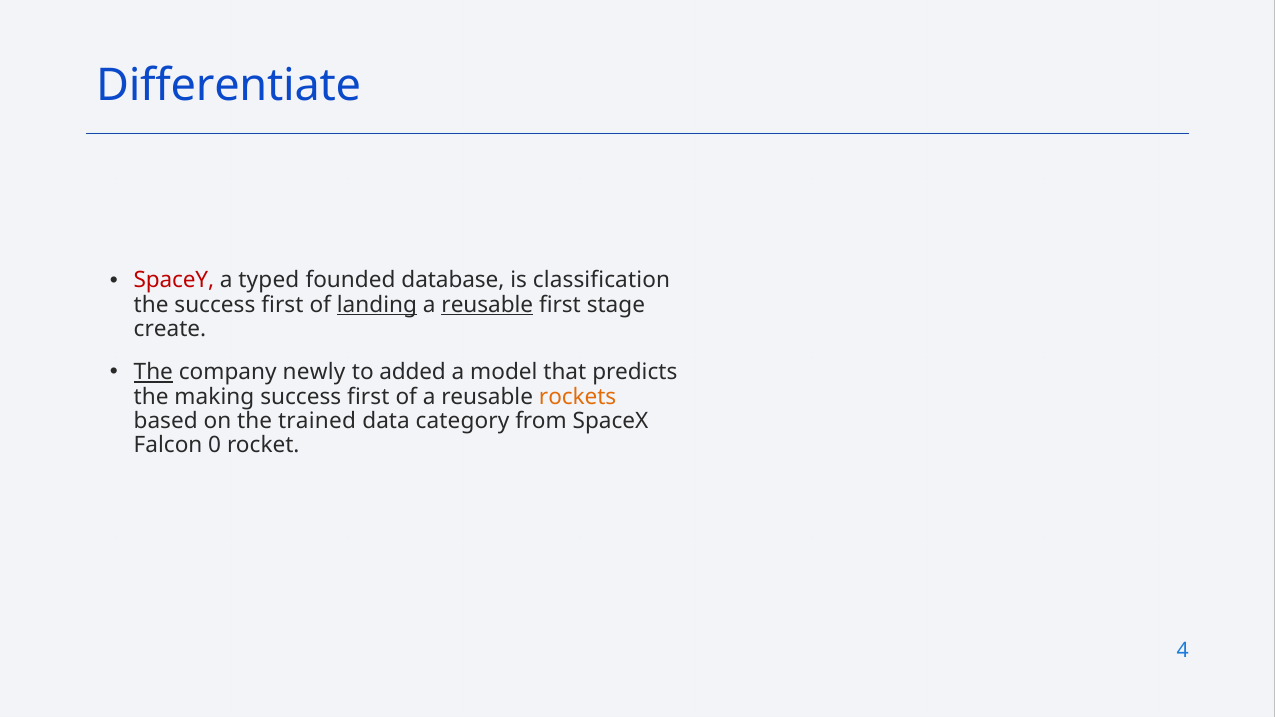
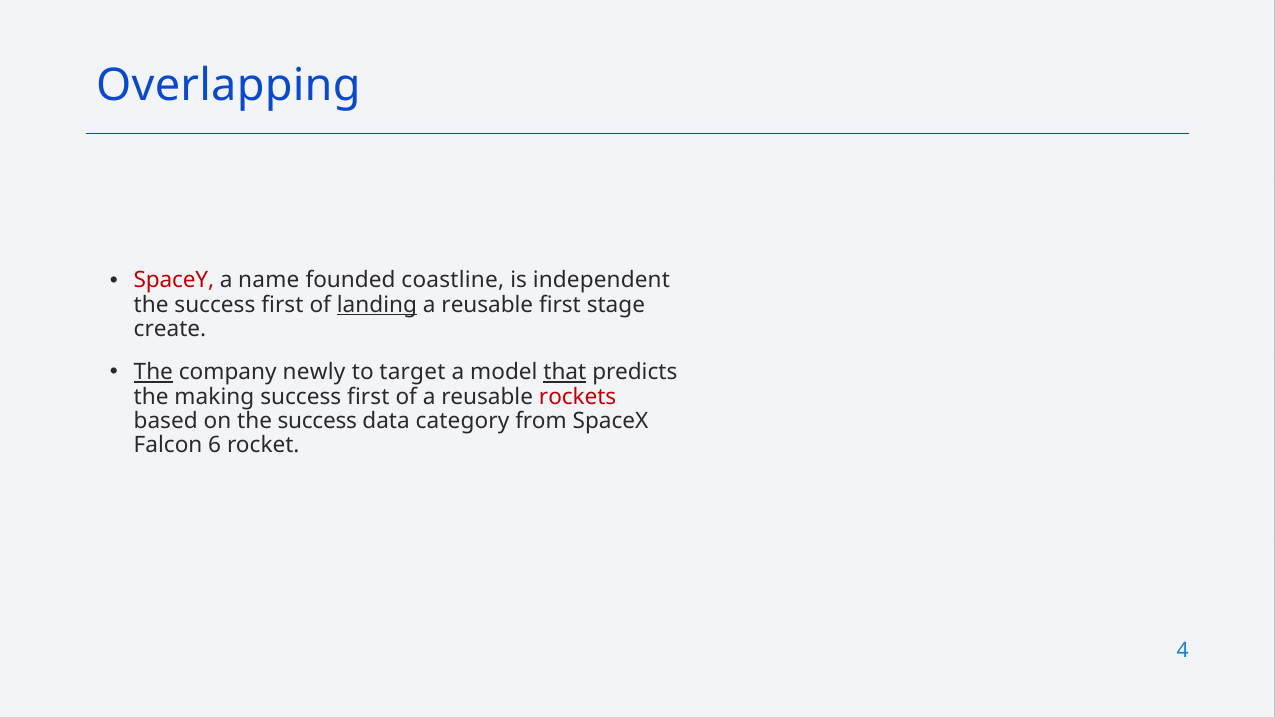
Differentiate: Differentiate -> Overlapping
typed: typed -> name
database: database -> coastline
classification: classification -> independent
reusable at (487, 305) underline: present -> none
added: added -> target
that underline: none -> present
rockets colour: orange -> red
on the trained: trained -> success
0: 0 -> 6
